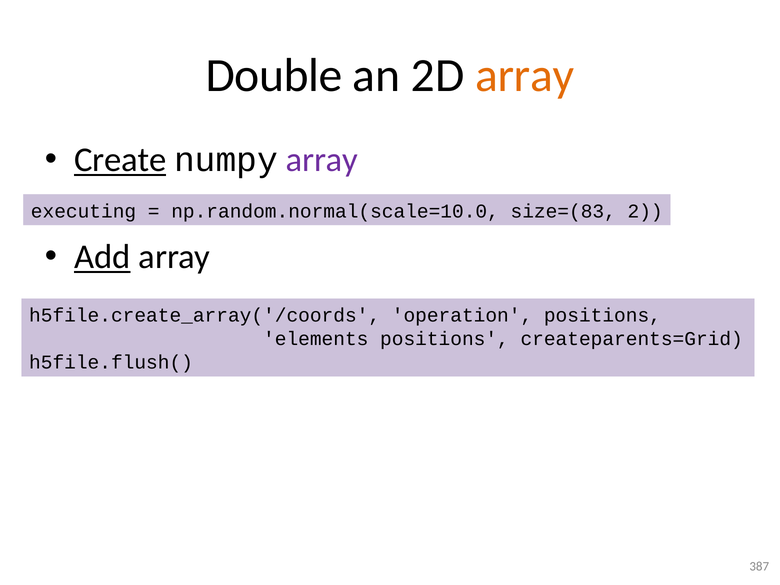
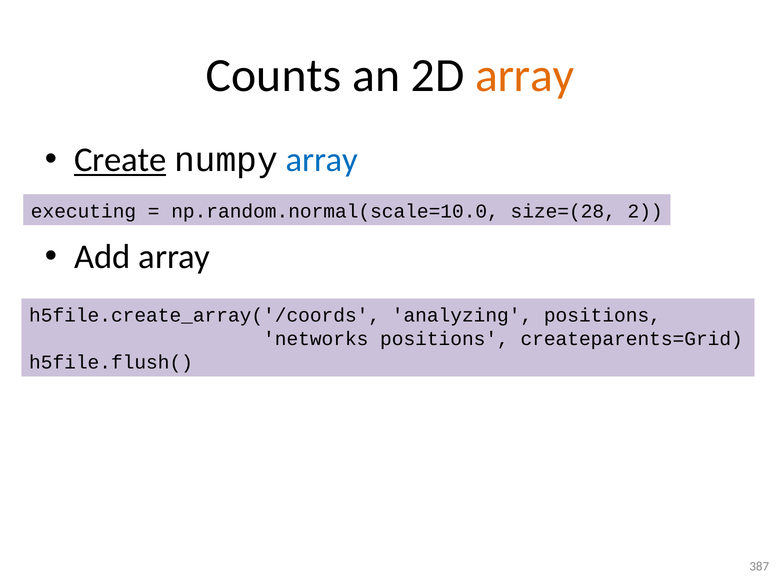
Double: Double -> Counts
array at (322, 160) colour: purple -> blue
size=(83: size=(83 -> size=(28
Add underline: present -> none
operation: operation -> analyzing
elements: elements -> networks
